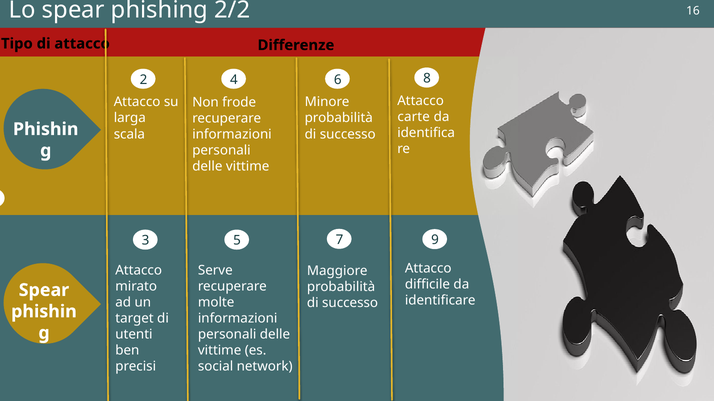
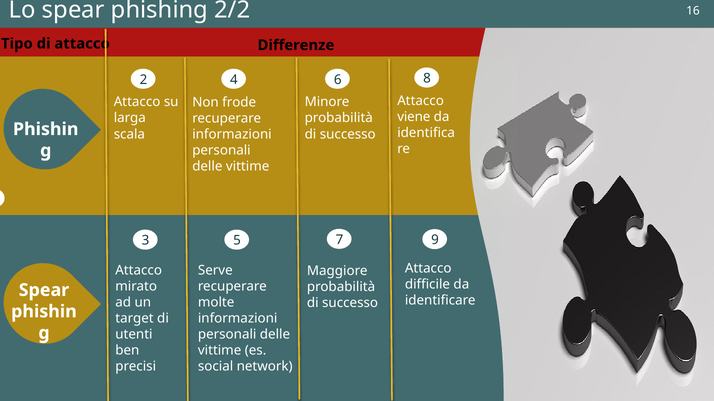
carte: carte -> viene
